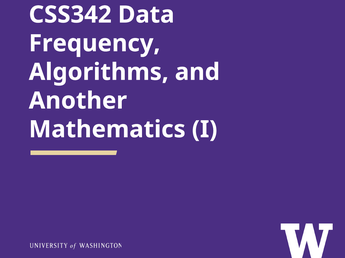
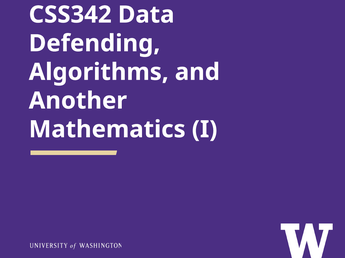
Frequency: Frequency -> Defending
